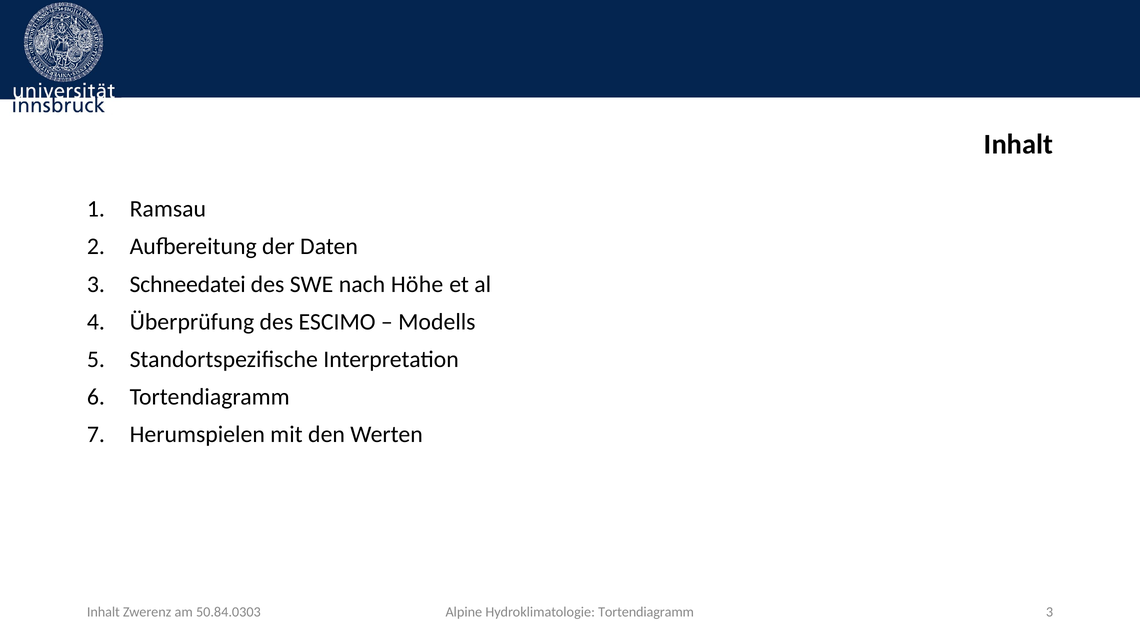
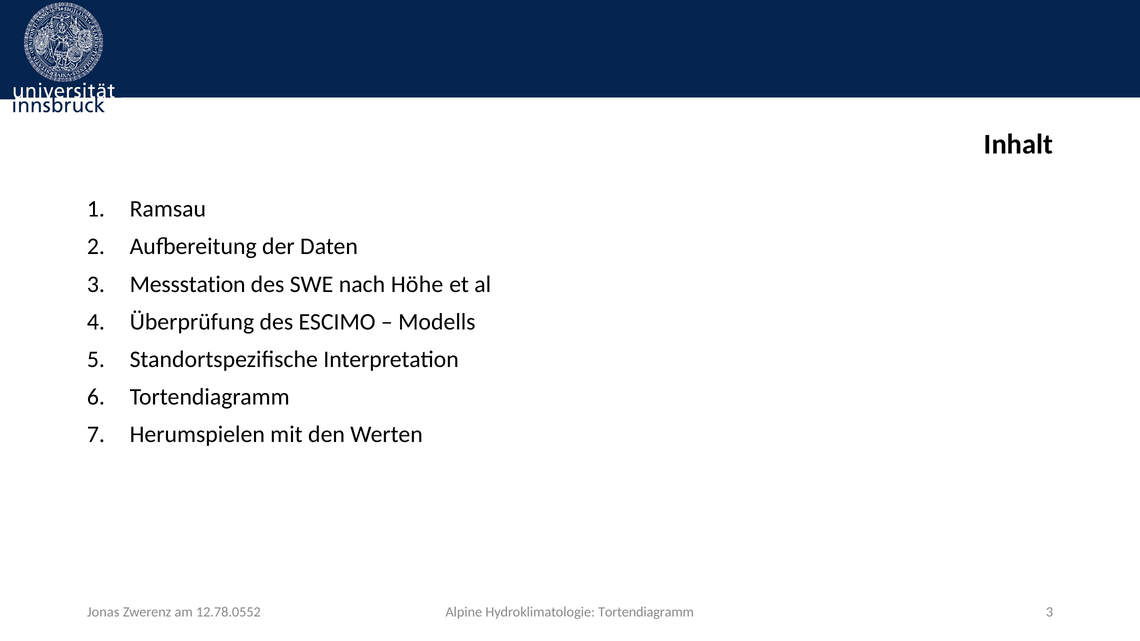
Schneedatei: Schneedatei -> Messstation
Inhalt at (103, 612): Inhalt -> Jonas
50.84.0303: 50.84.0303 -> 12.78.0552
